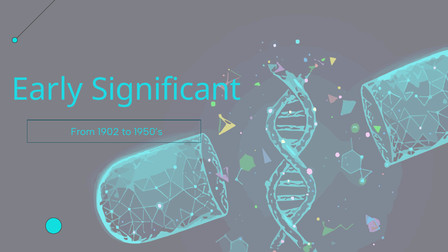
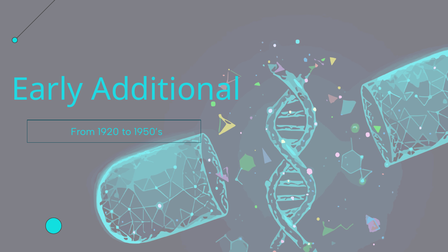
Significant: Significant -> Additional
1902: 1902 -> 1920
